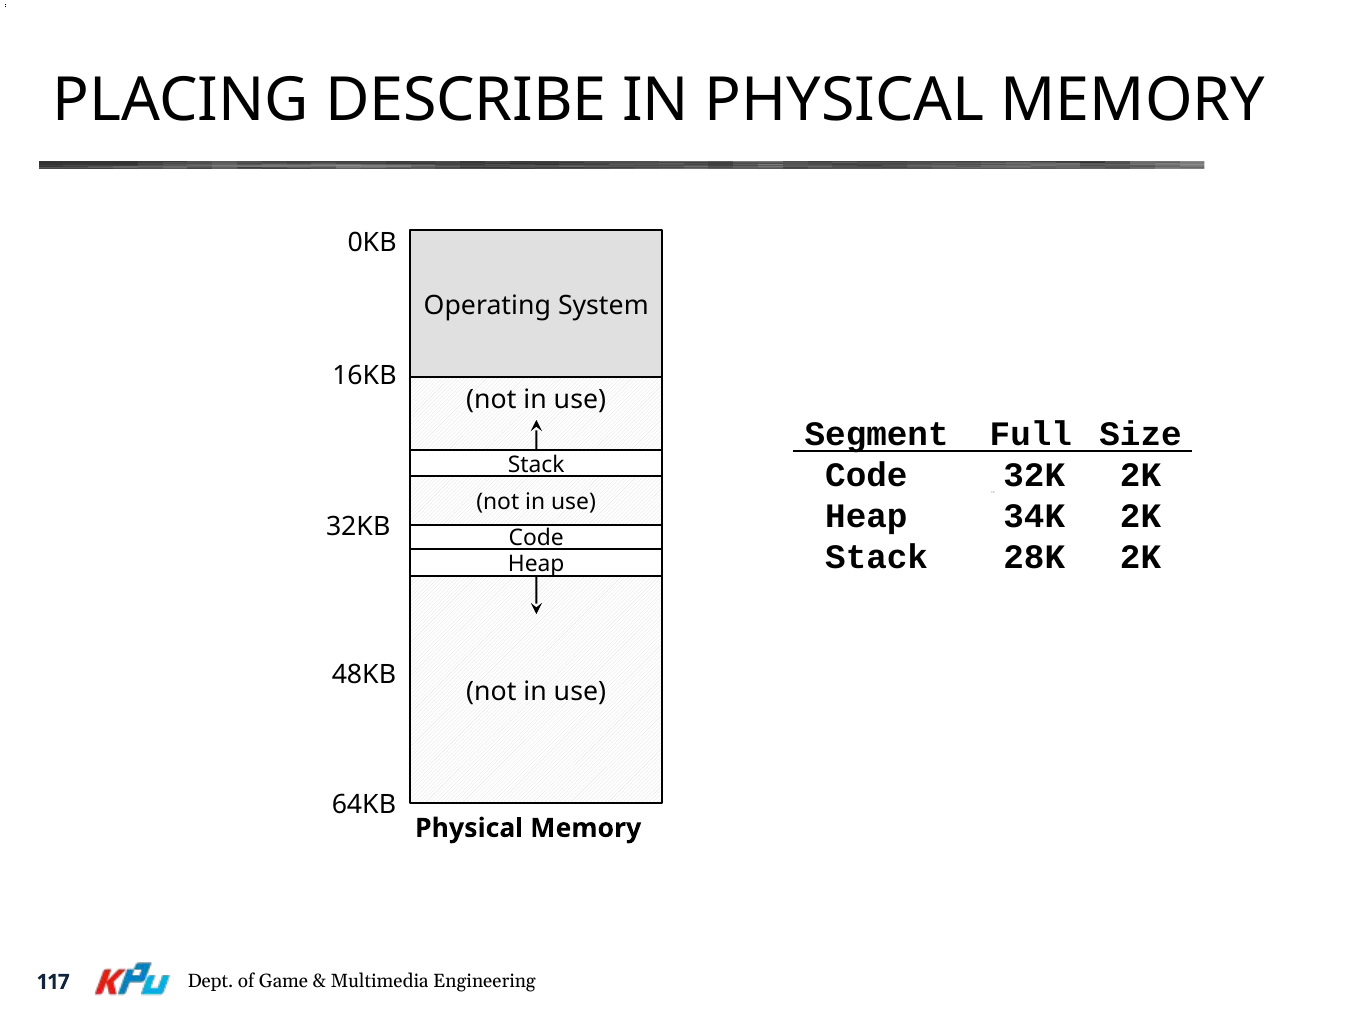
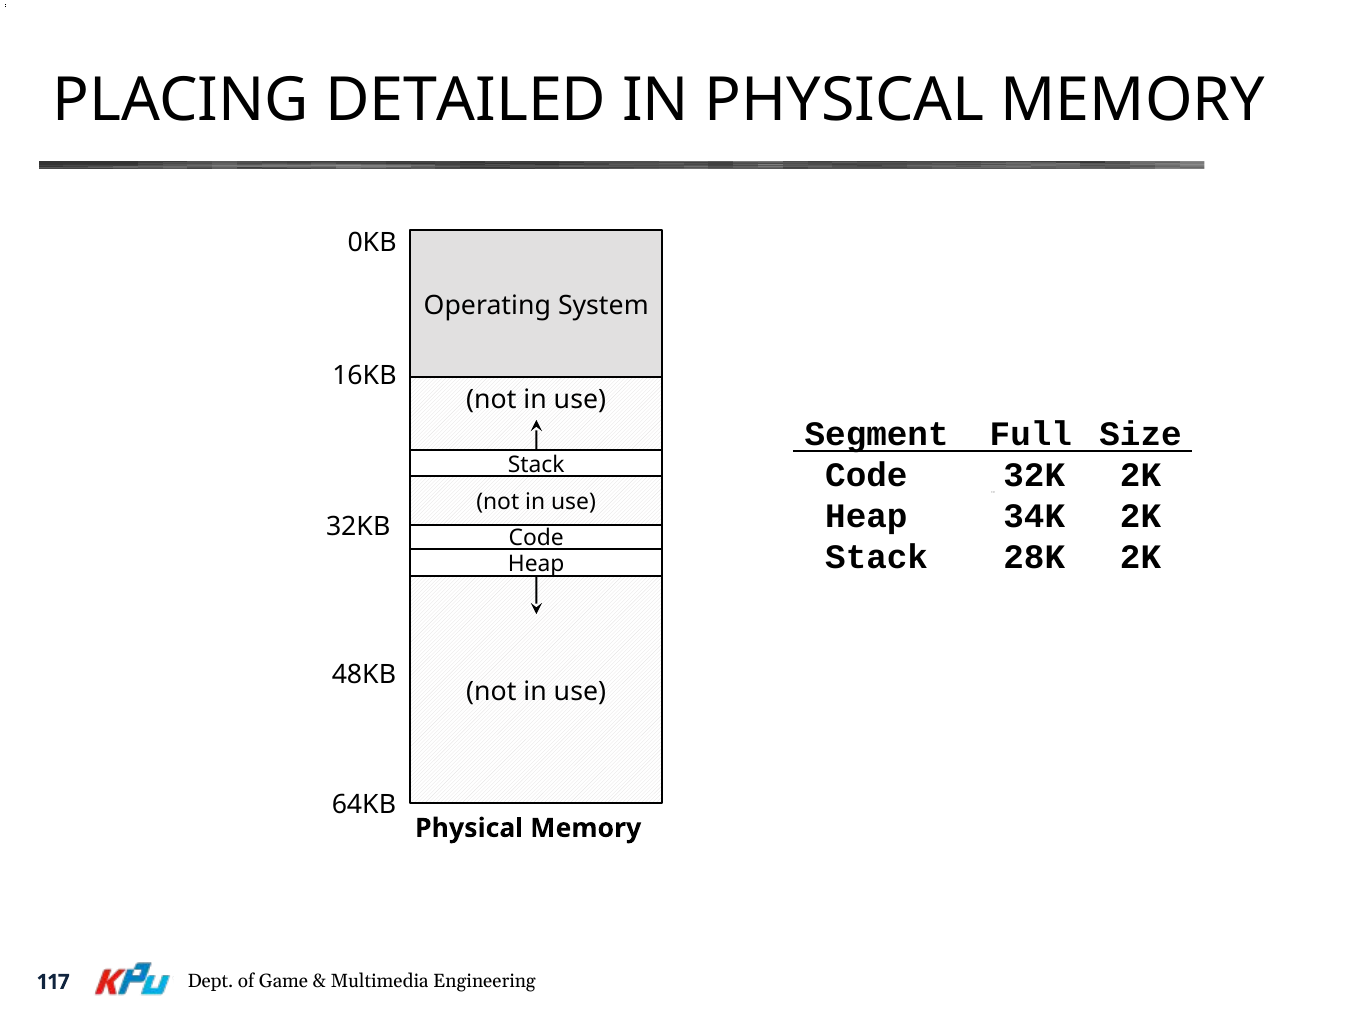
DESCRIBE: DESCRIBE -> DETAILED
